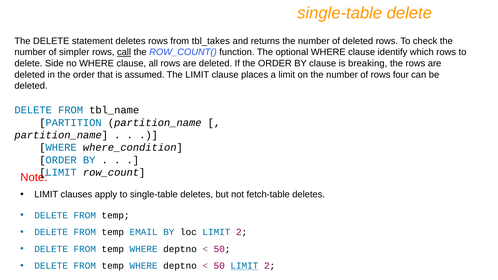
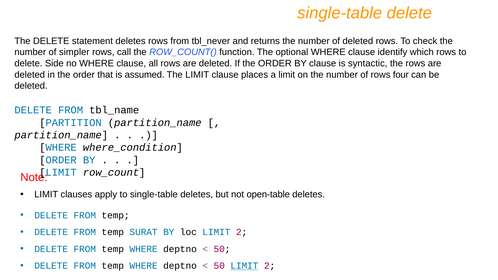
tbl_takes: tbl_takes -> tbl_never
call underline: present -> none
breaking: breaking -> syntactic
fetch-table: fetch-table -> open-table
EMAIL: EMAIL -> SURAT
